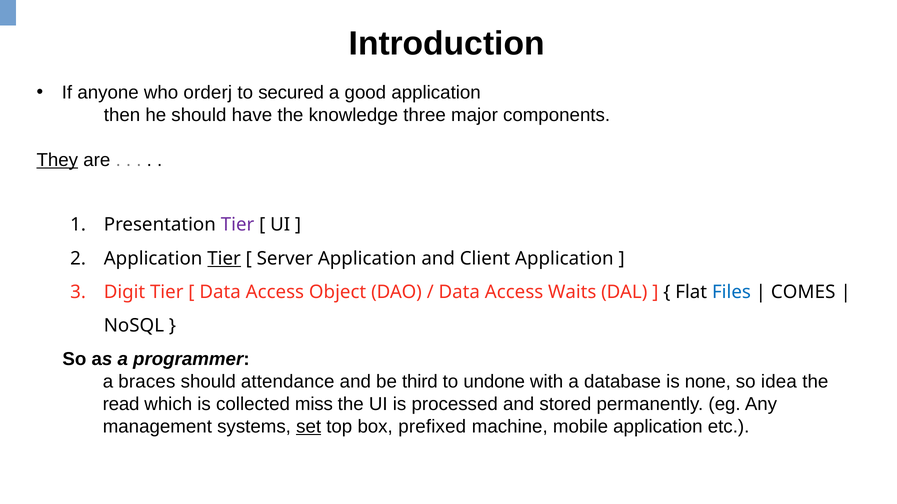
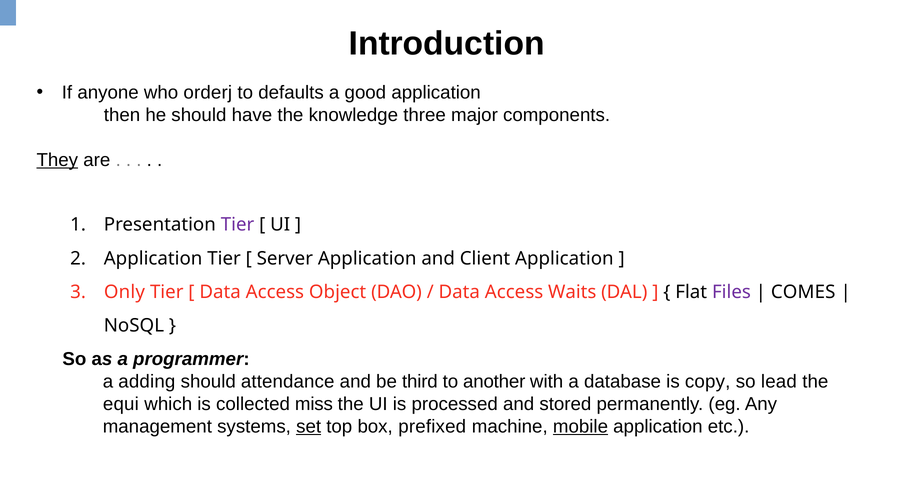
secured: secured -> defaults
Tier at (224, 259) underline: present -> none
Digit: Digit -> Only
Files colour: blue -> purple
braces: braces -> adding
undone: undone -> another
none: none -> copy
idea: idea -> lead
read: read -> equi
mobile underline: none -> present
